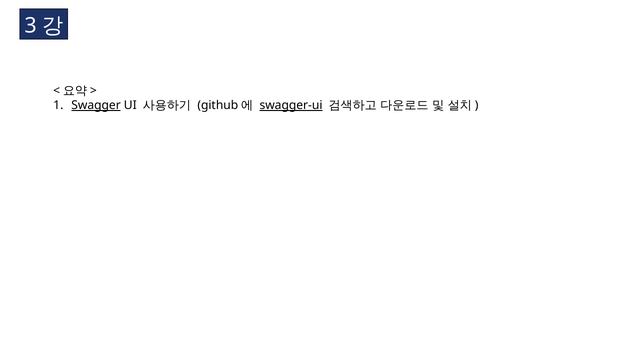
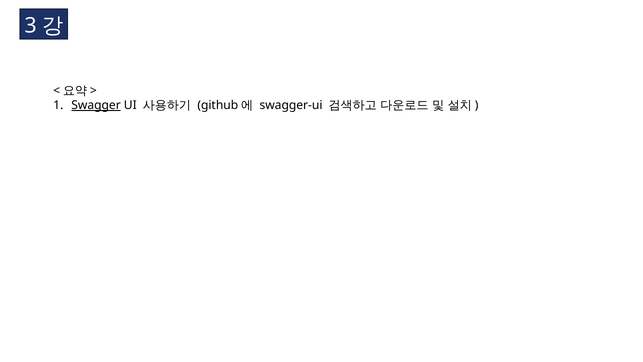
swagger-ui underline: present -> none
